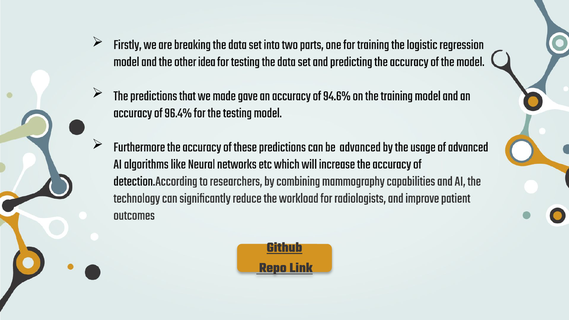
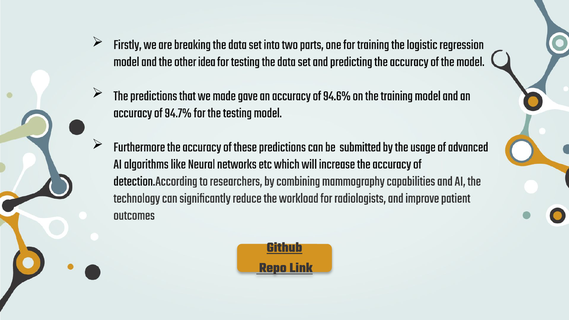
96.4%: 96.4% -> 94.7%
be advanced: advanced -> submitted
